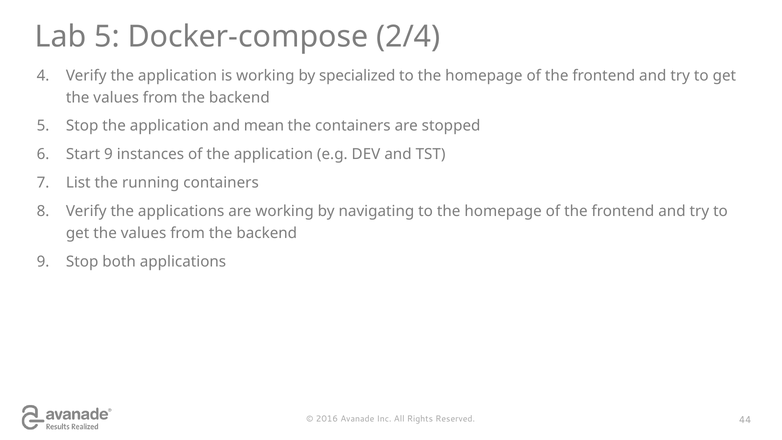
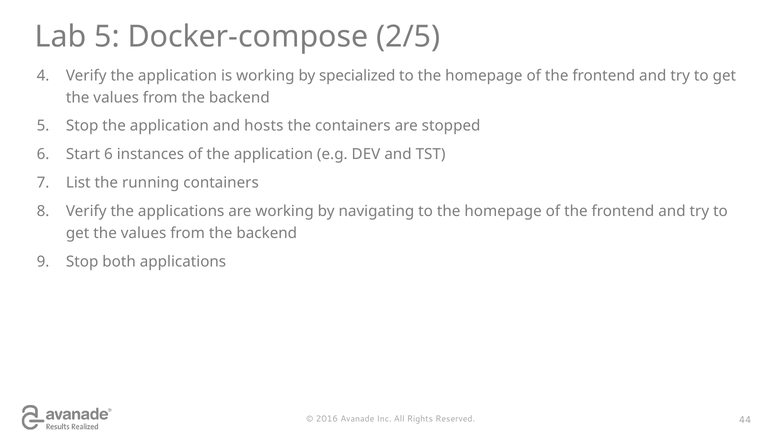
2/4: 2/4 -> 2/5
mean: mean -> hosts
Start 9: 9 -> 6
